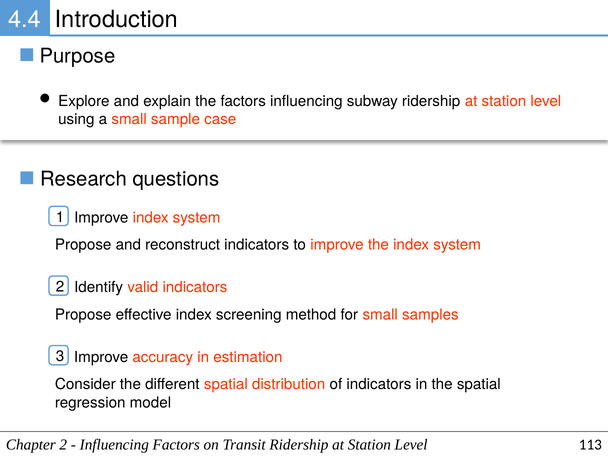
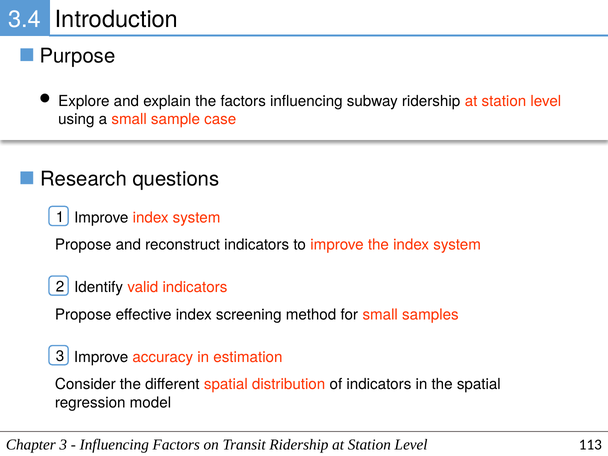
4.4: 4.4 -> 3.4
Chapter 2: 2 -> 3
